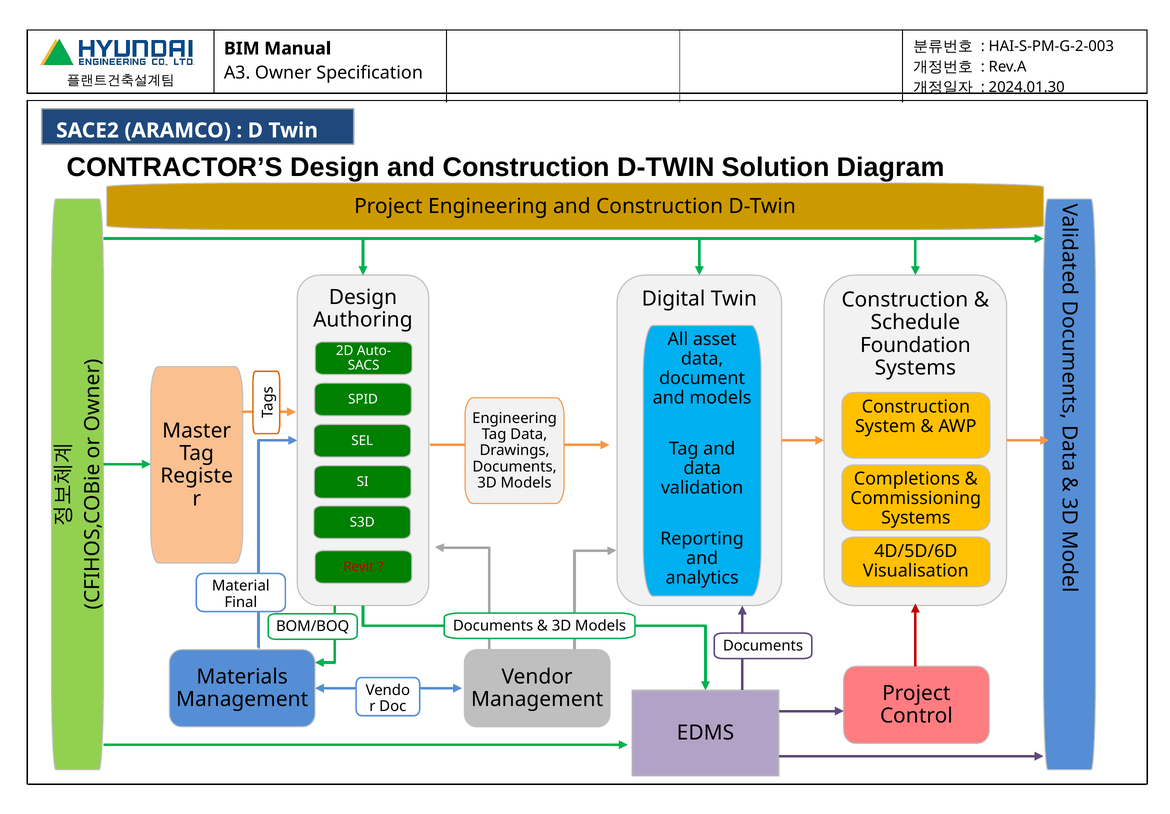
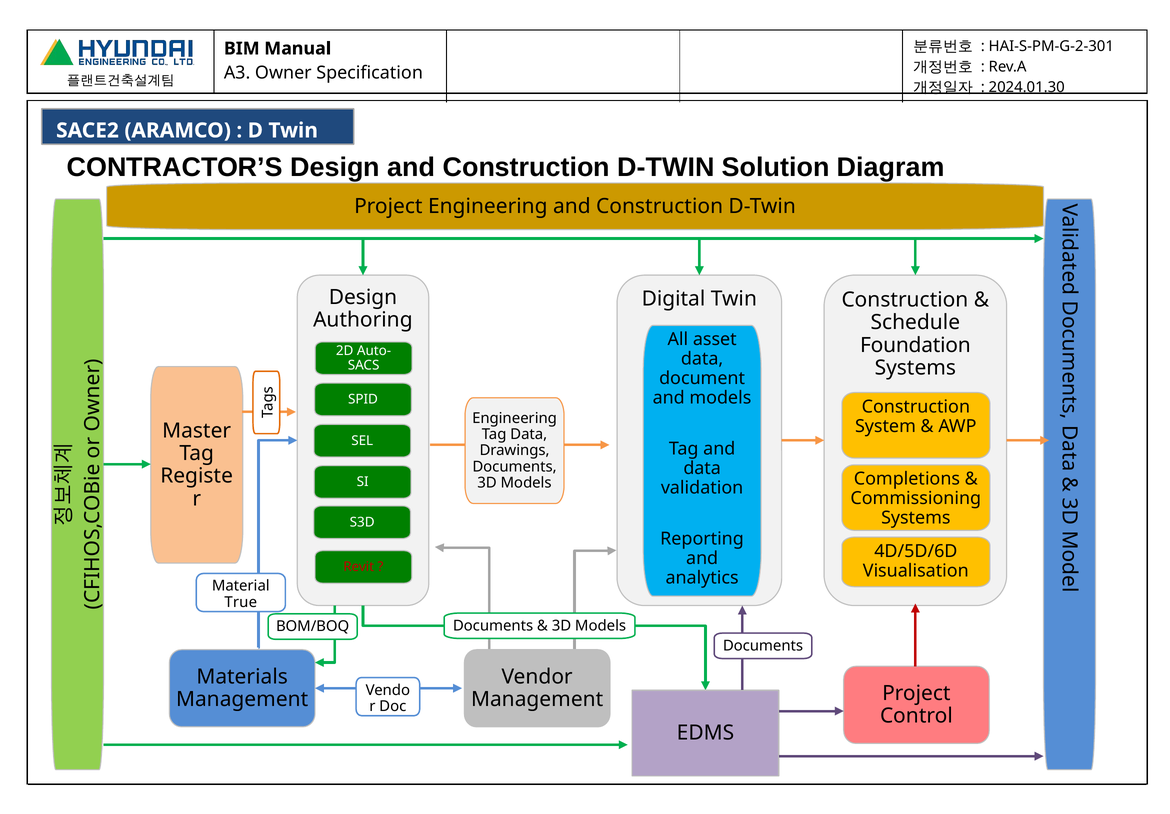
HAI-S-PM-G-2-003: HAI-S-PM-G-2-003 -> HAI-S-PM-G-2-301
Final: Final -> True
